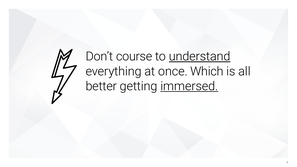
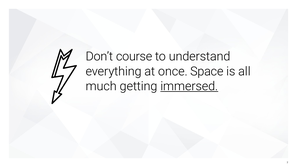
understand underline: present -> none
Which: Which -> Space
better: better -> much
